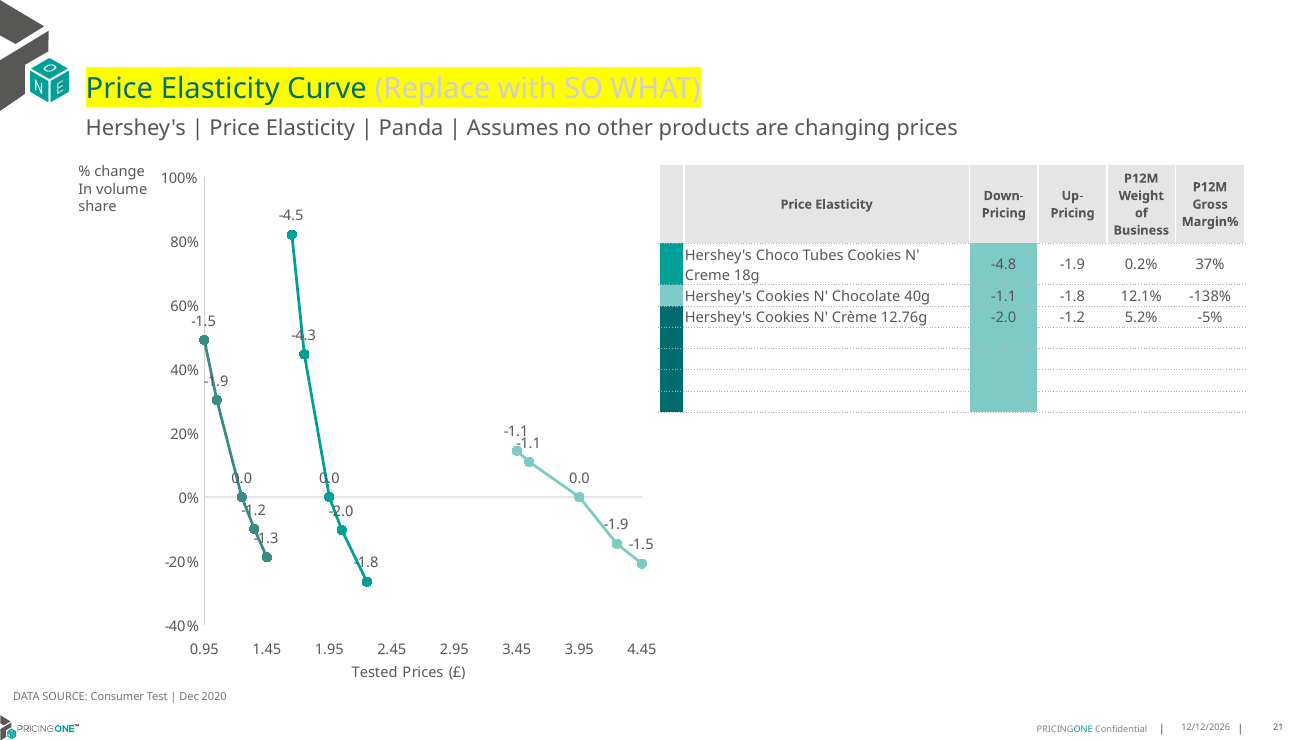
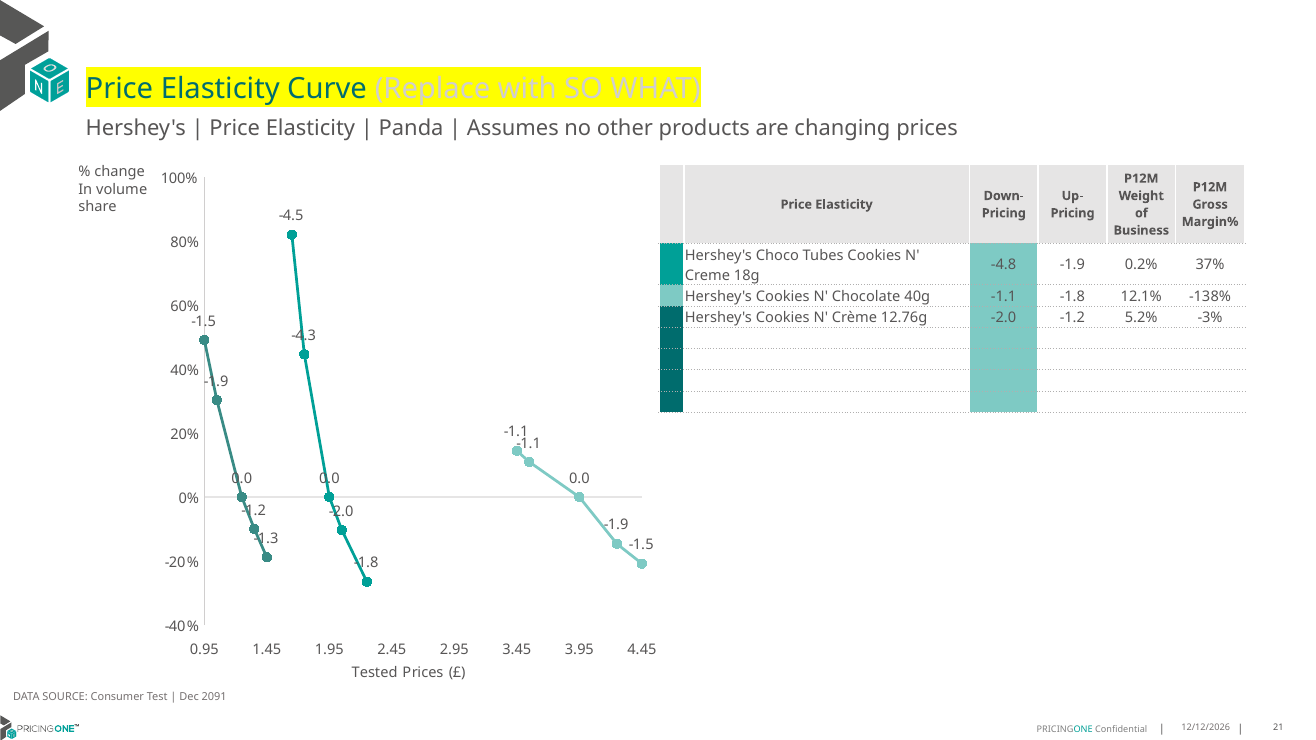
-5%: -5% -> -3%
2020: 2020 -> 2091
